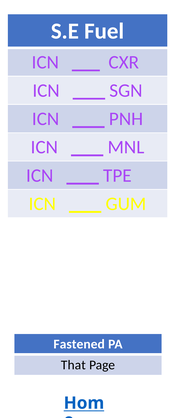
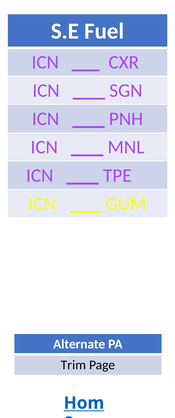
Fastened: Fastened -> Alternate
That: That -> Trim
